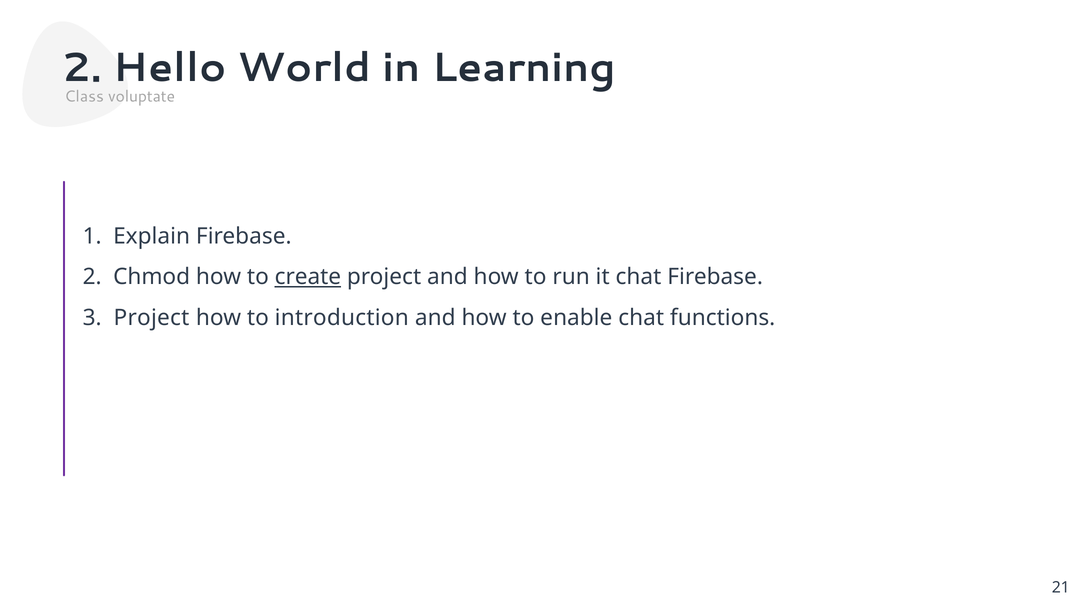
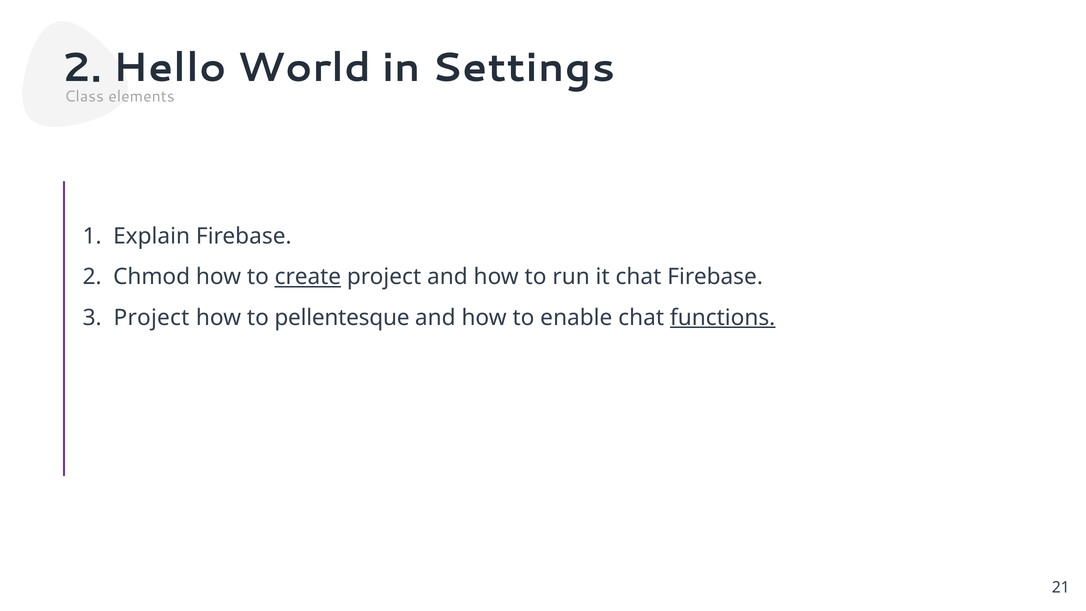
Learning: Learning -> Settings
voluptate: voluptate -> elements
introduction: introduction -> pellentesque
functions underline: none -> present
